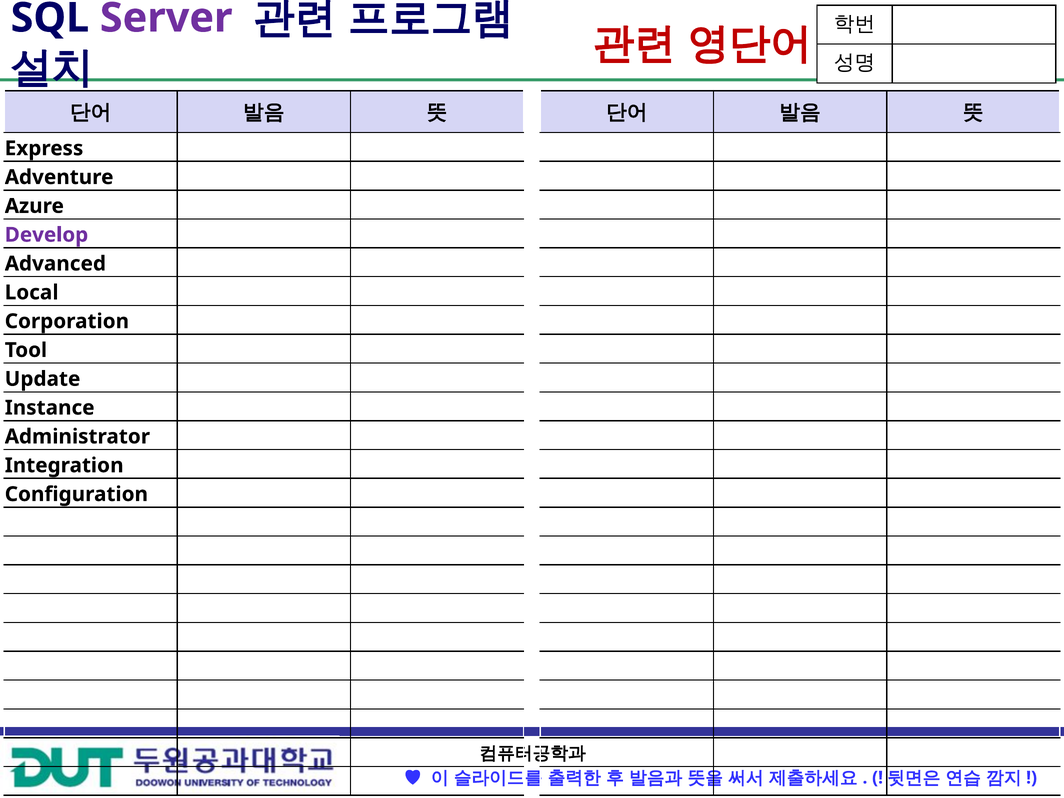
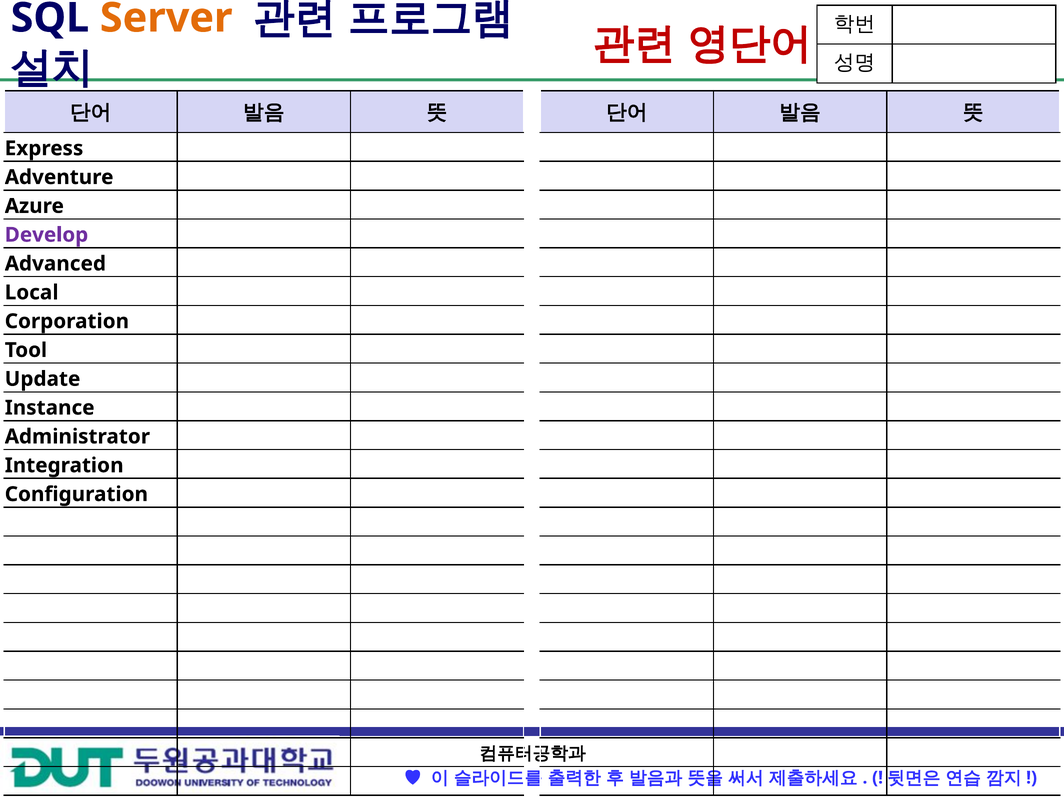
Server colour: purple -> orange
